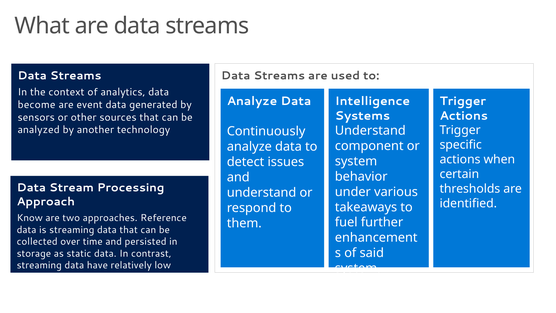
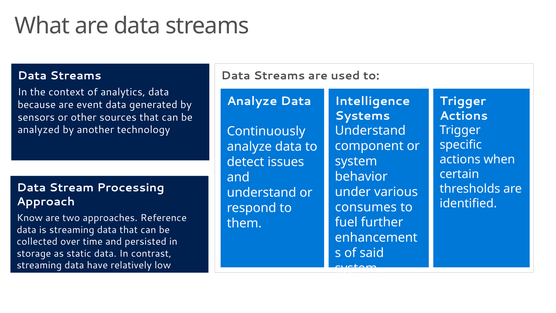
become: become -> because
takeaways: takeaways -> consumes
